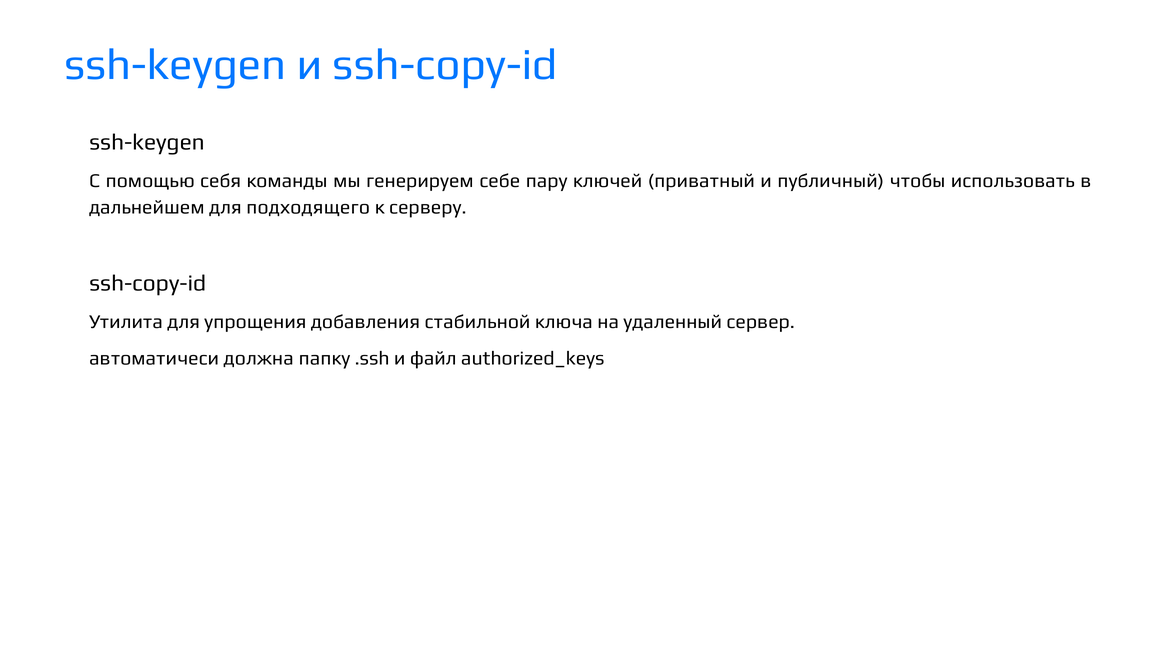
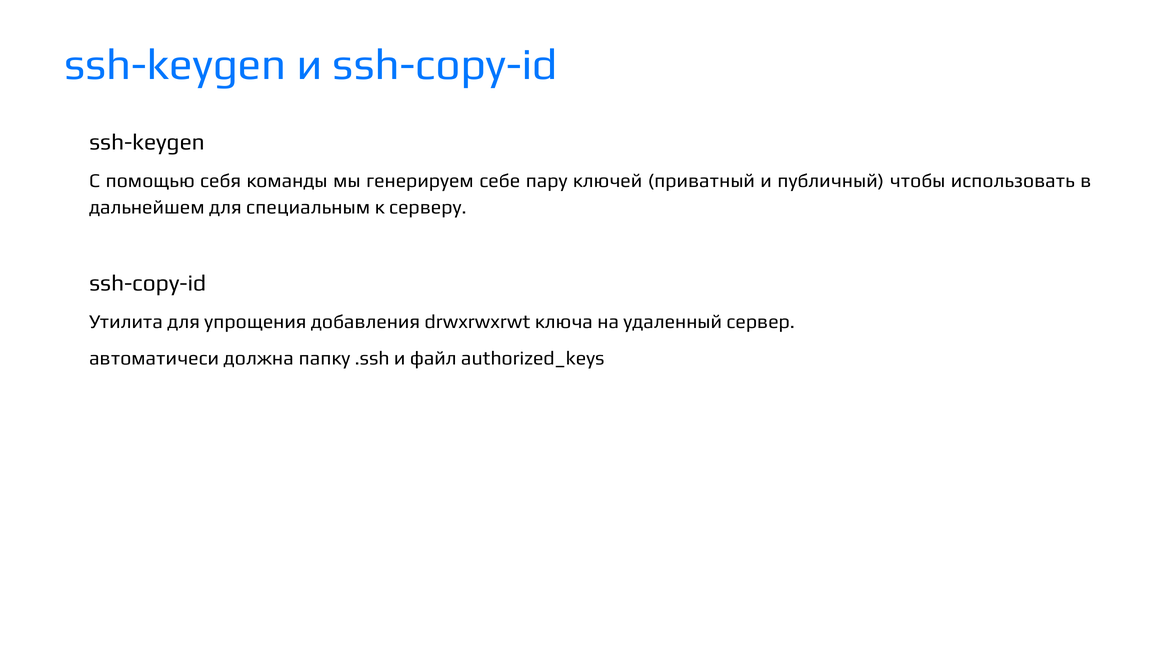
подходящего: подходящего -> специальным
стабильной: стабильной -> drwxrwxrwt
